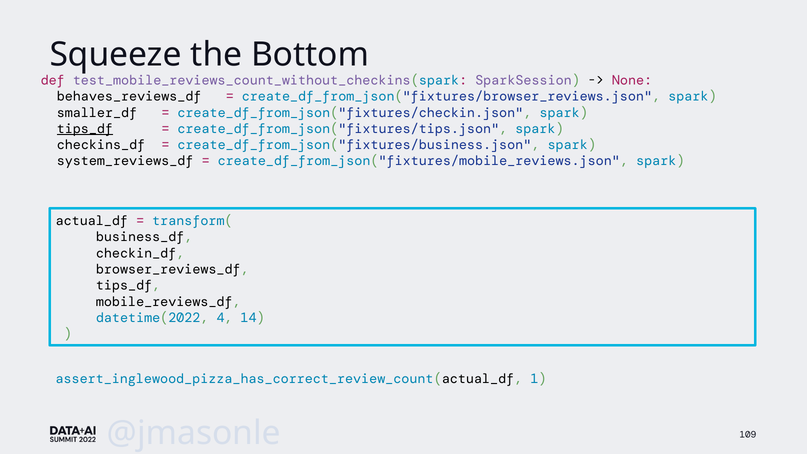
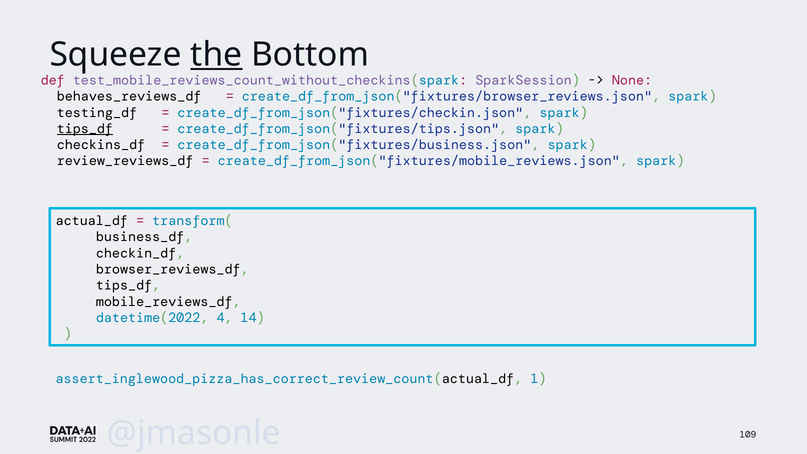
the underline: none -> present
smaller_df: smaller_df -> testing_df
system_reviews_df: system_reviews_df -> review_reviews_df
